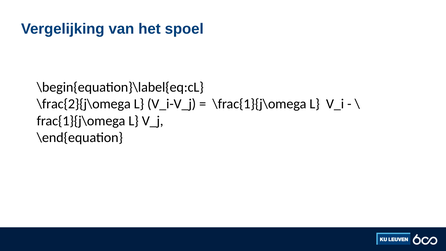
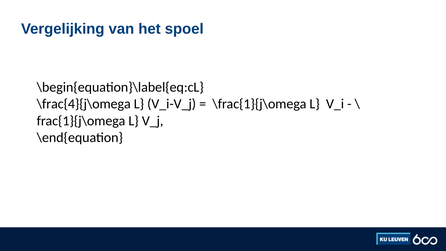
\frac{2}{j\omega: \frac{2}{j\omega -> \frac{4}{j\omega
